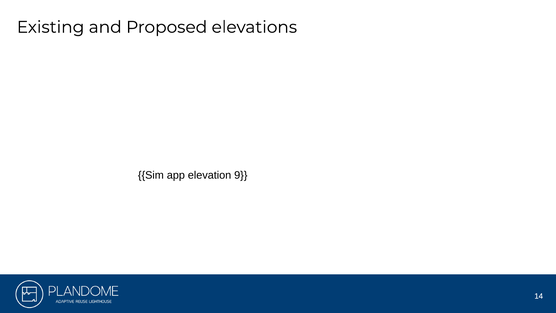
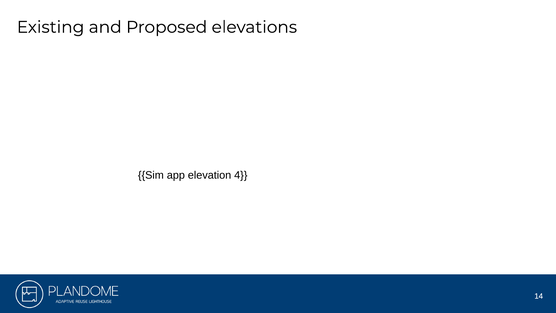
9: 9 -> 4
